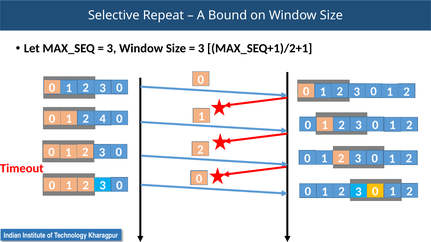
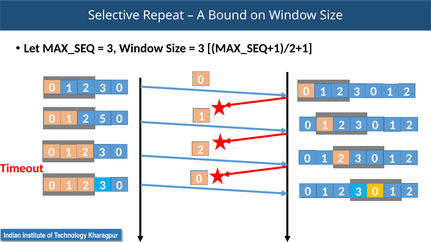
4: 4 -> 5
